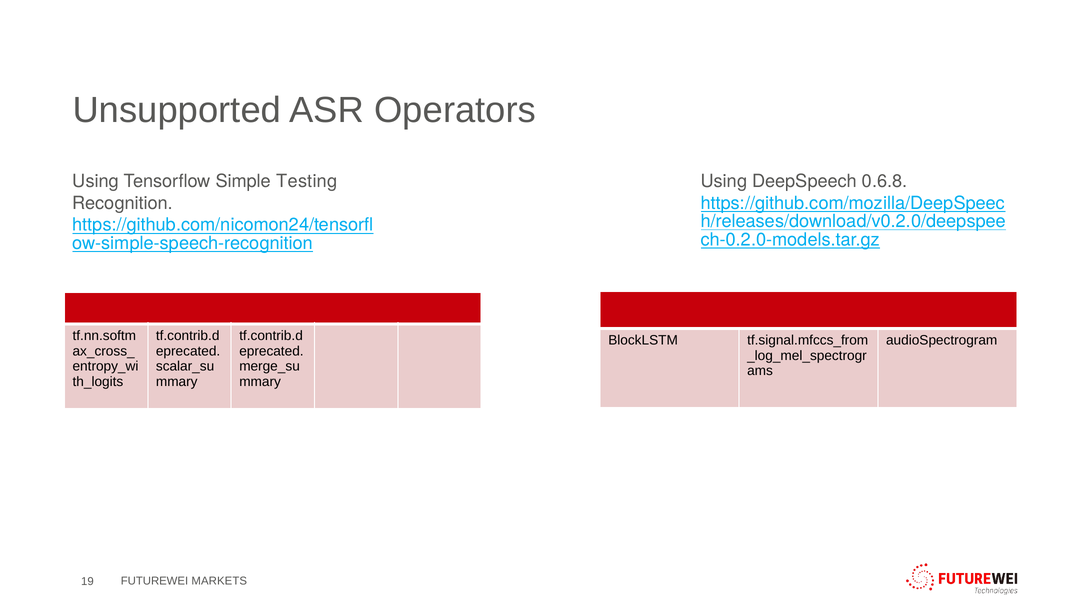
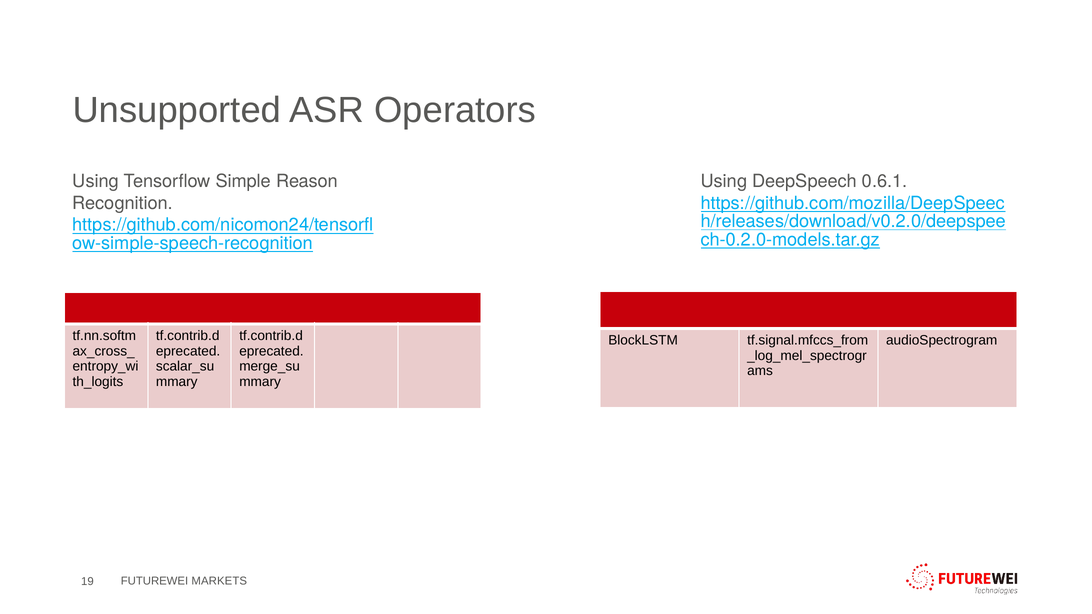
Testing: Testing -> Reason
0.6.8: 0.6.8 -> 0.6.1
